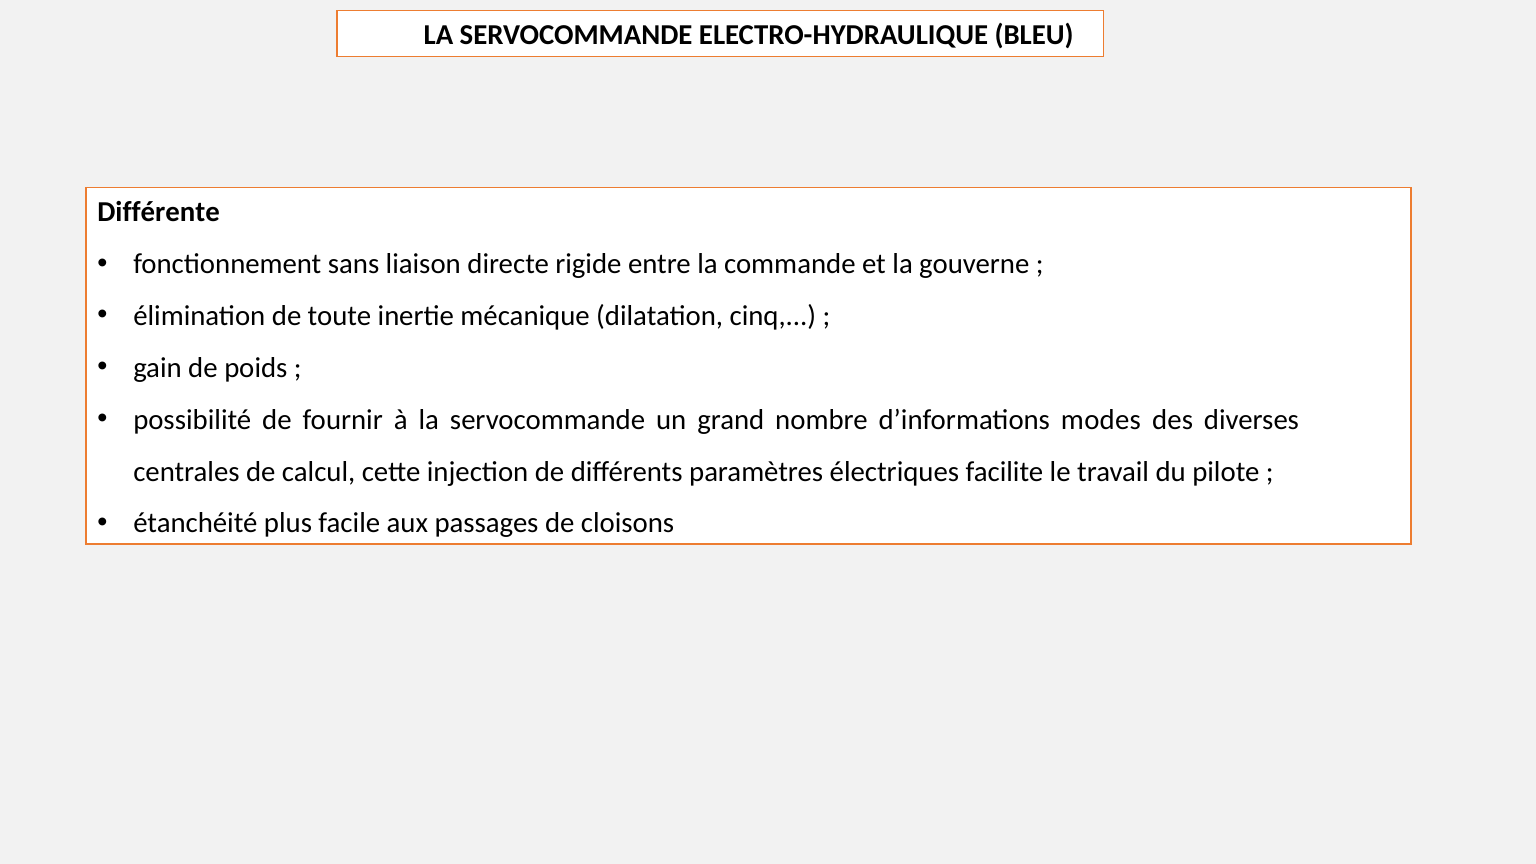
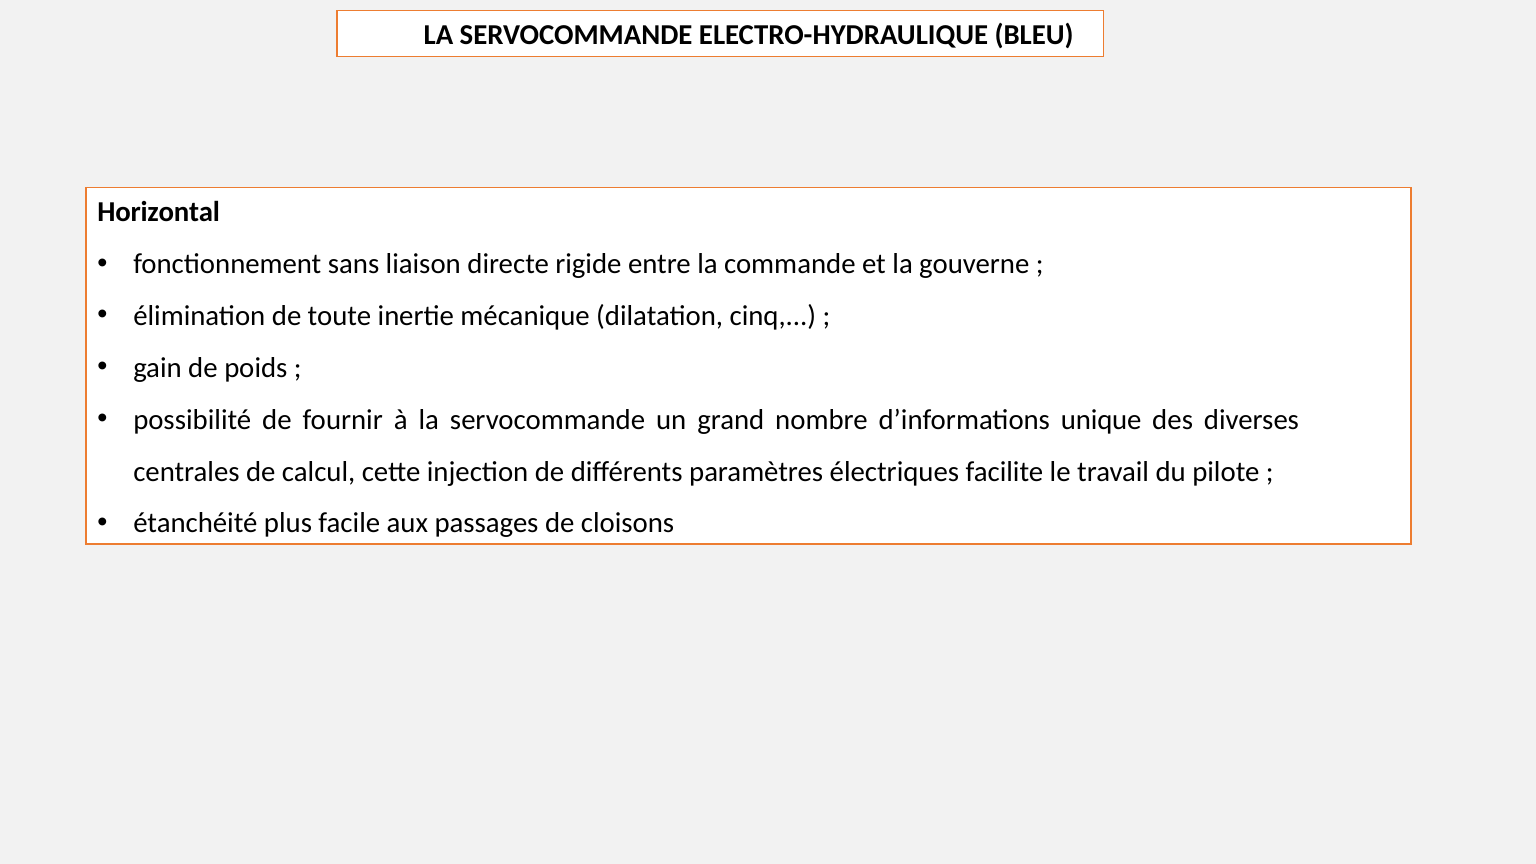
Différente: Différente -> Horizontal
modes: modes -> unique
